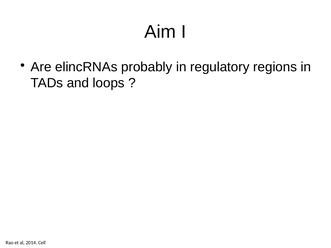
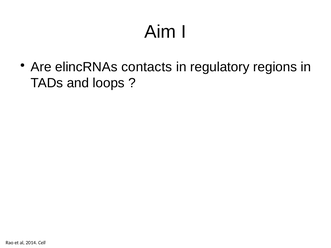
probably: probably -> contacts
